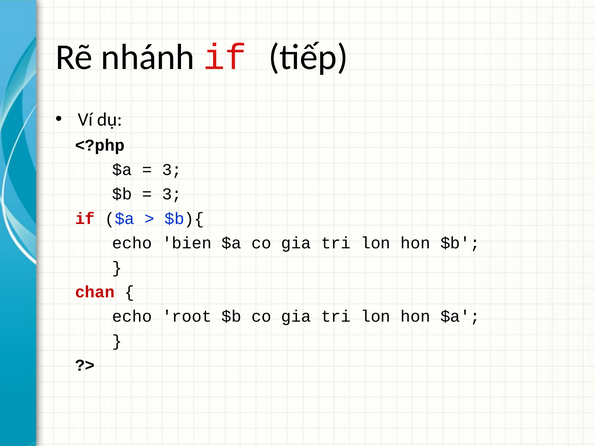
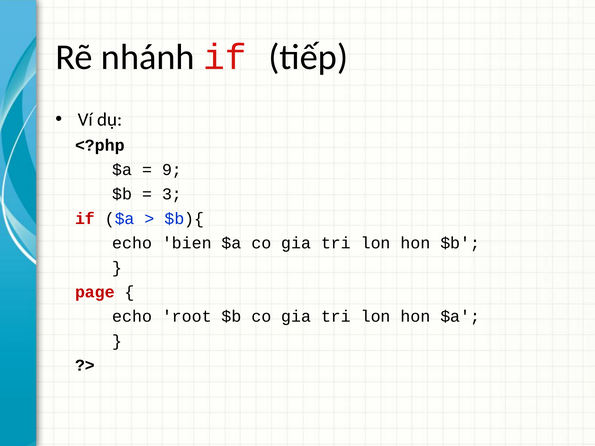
3 at (172, 170): 3 -> 9
chan: chan -> page
